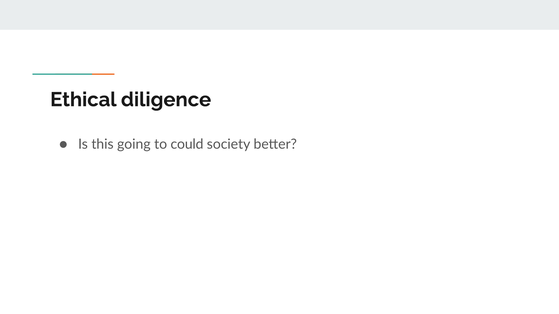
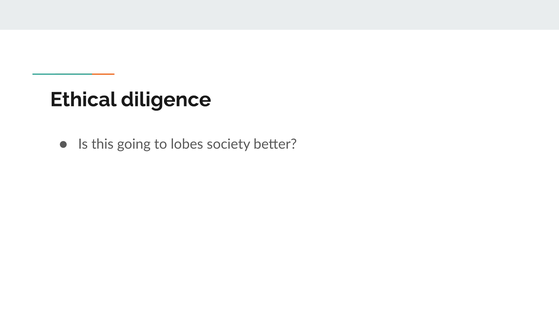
could: could -> lobes
